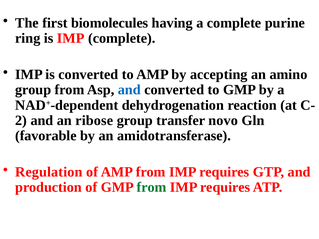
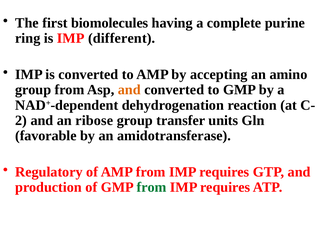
IMP complete: complete -> different
and at (129, 90) colour: blue -> orange
novo: novo -> units
Regulation: Regulation -> Regulatory
